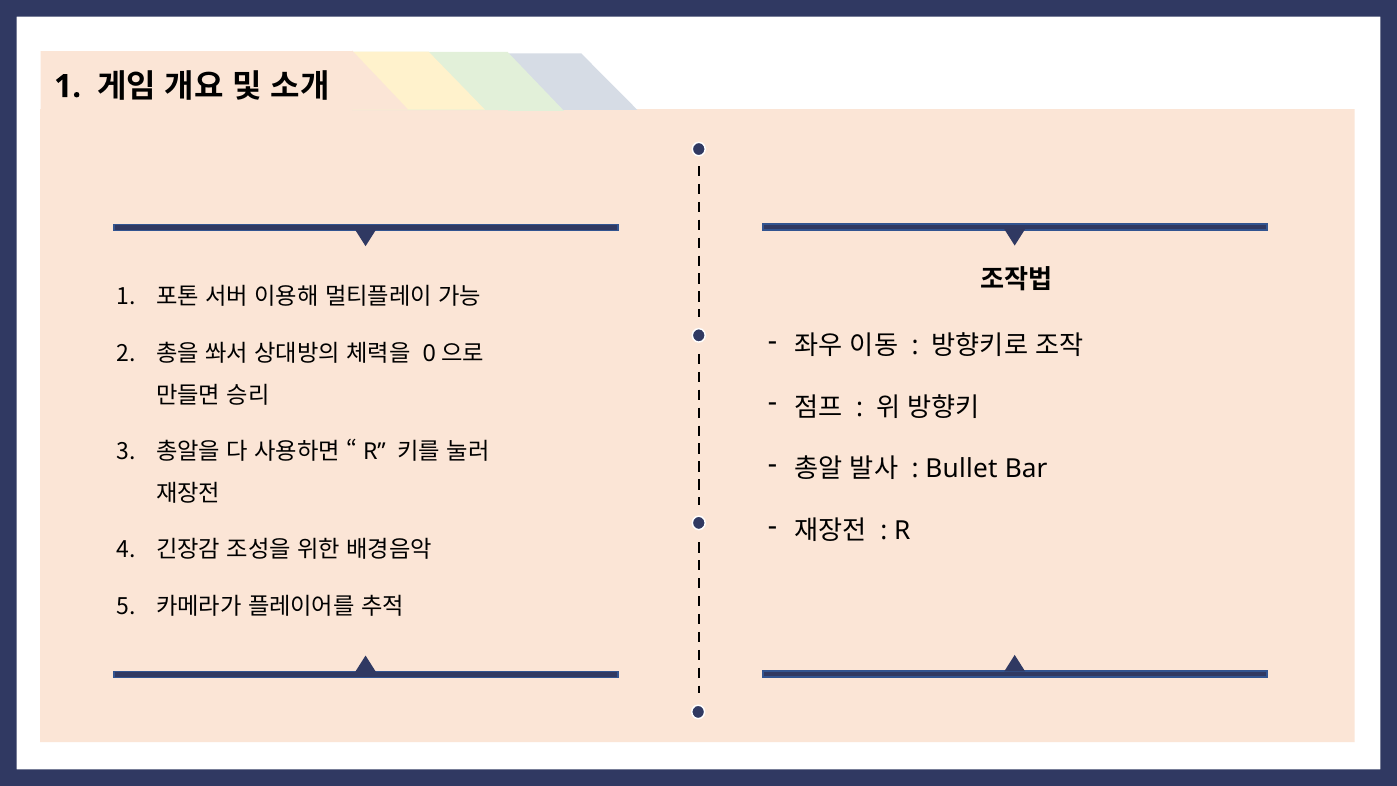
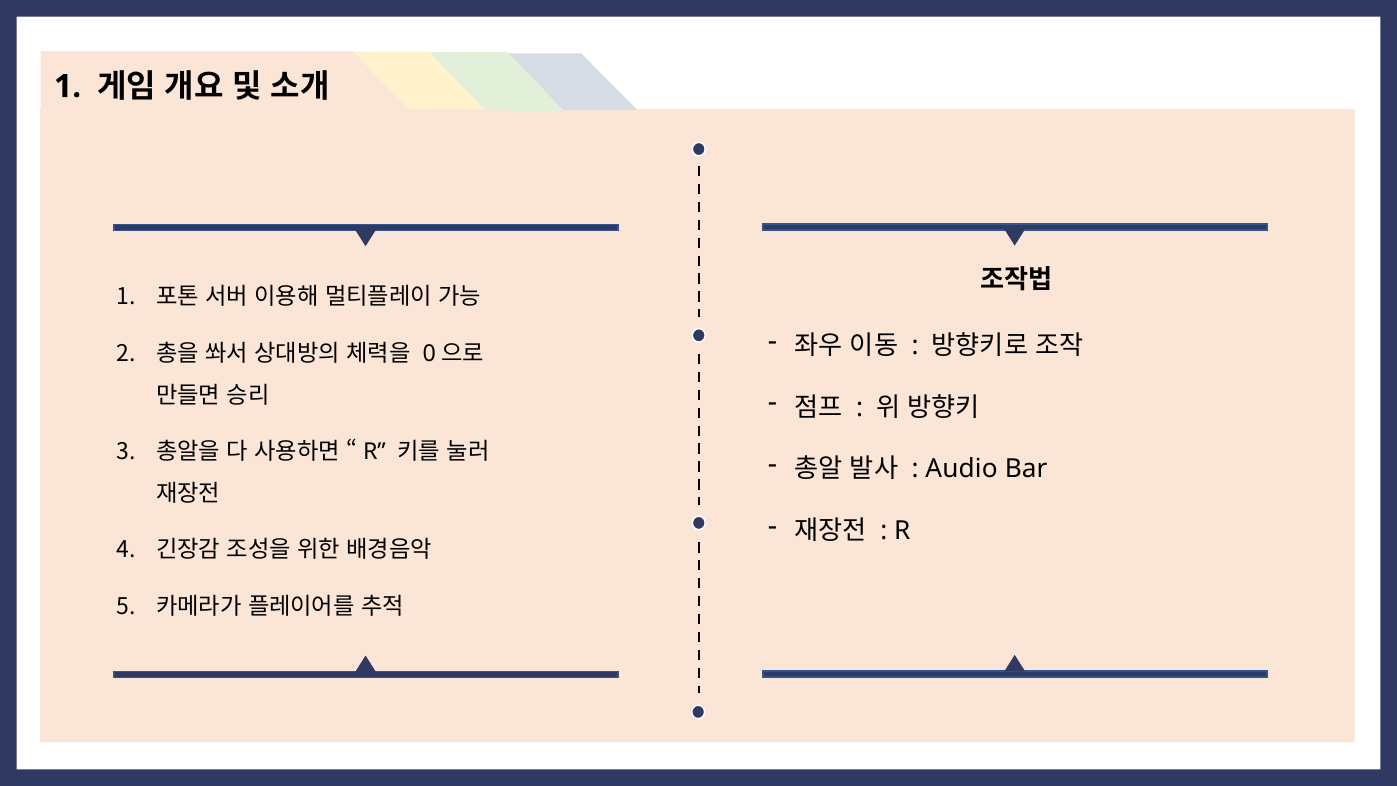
Bullet: Bullet -> Audio
